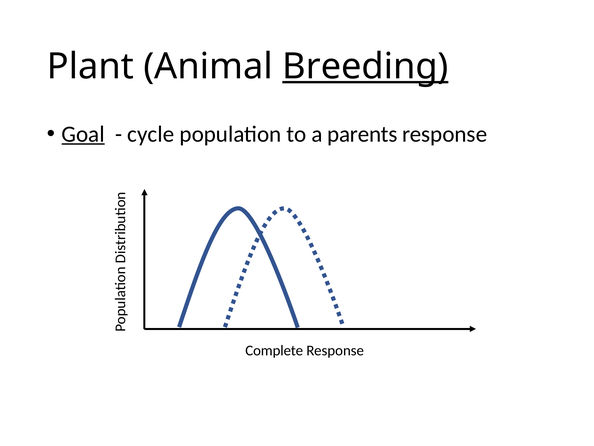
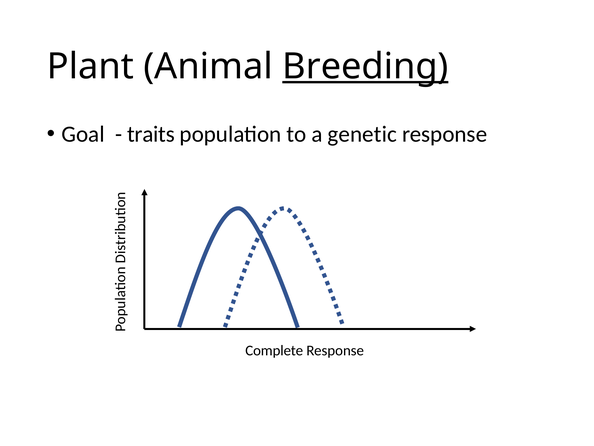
Goal underline: present -> none
cycle: cycle -> traits
parents: parents -> genetic
